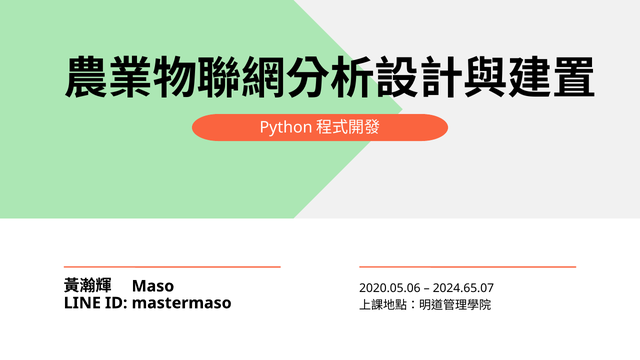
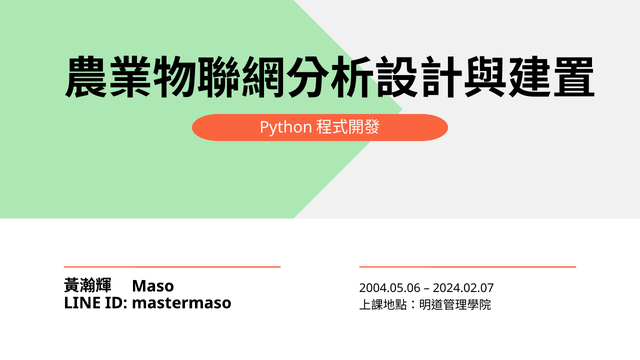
2020.05.06: 2020.05.06 -> 2004.05.06
2024.65.07: 2024.65.07 -> 2024.02.07
